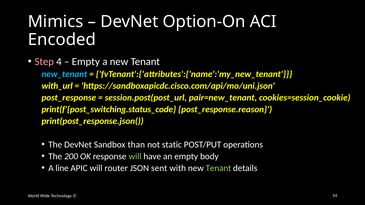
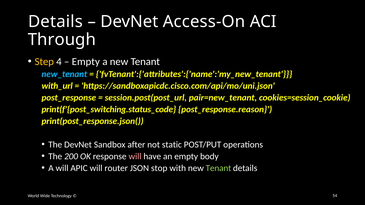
Mimics at (56, 22): Mimics -> Details
Option-On: Option-On -> Access-On
Encoded: Encoded -> Through
Step colour: pink -> yellow
than: than -> after
will at (135, 157) colour: light green -> pink
A line: line -> will
sent: sent -> stop
